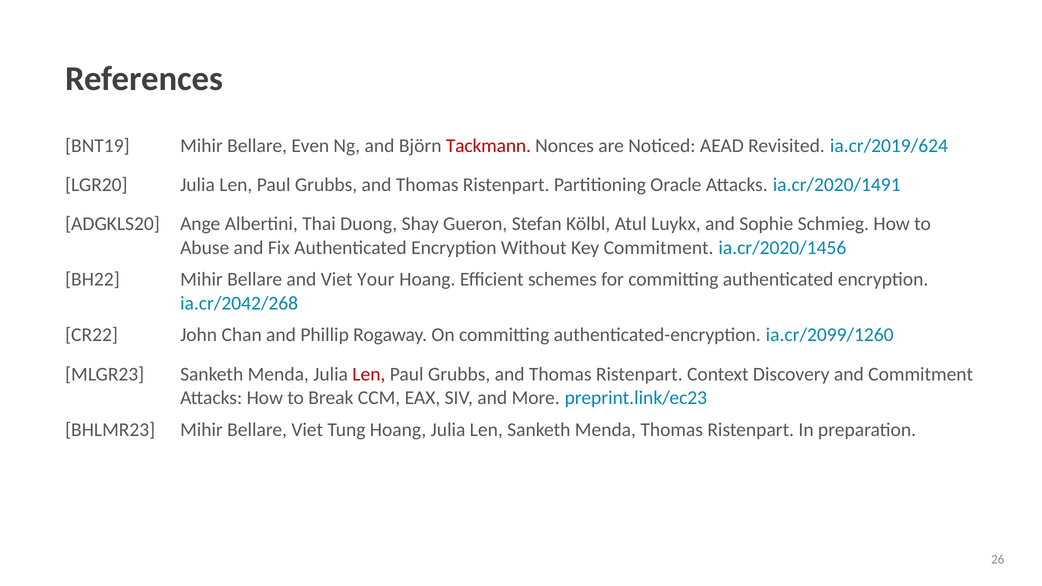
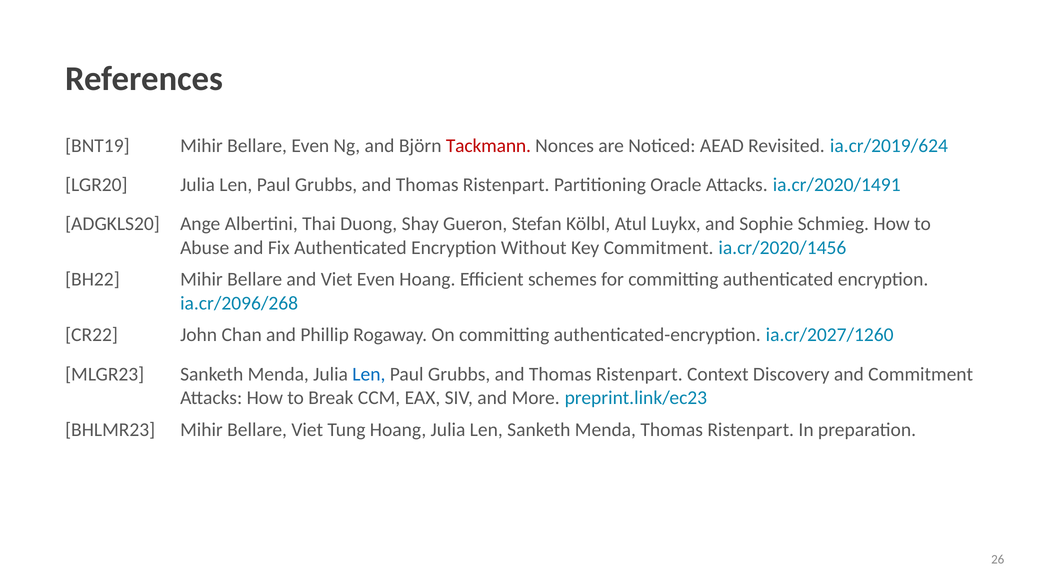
Viet Your: Your -> Even
ia.cr/2042/268: ia.cr/2042/268 -> ia.cr/2096/268
ia.cr/2099/1260: ia.cr/2099/1260 -> ia.cr/2027/1260
Len at (369, 374) colour: red -> blue
